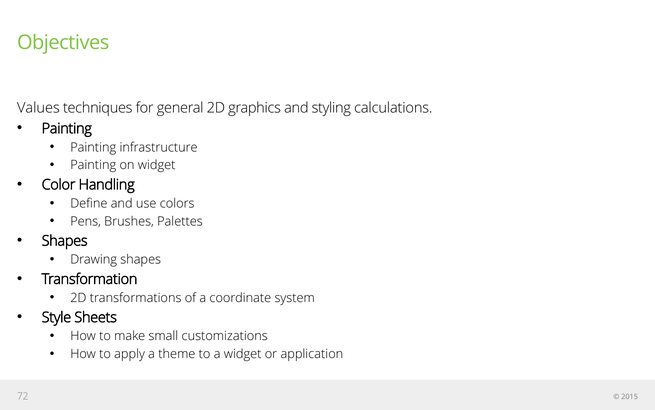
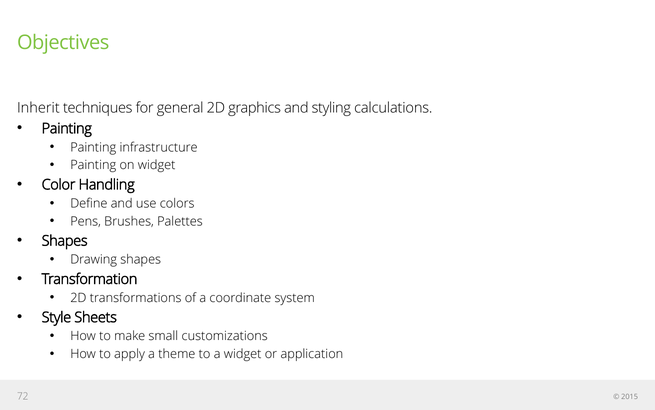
Values: Values -> Inherit
